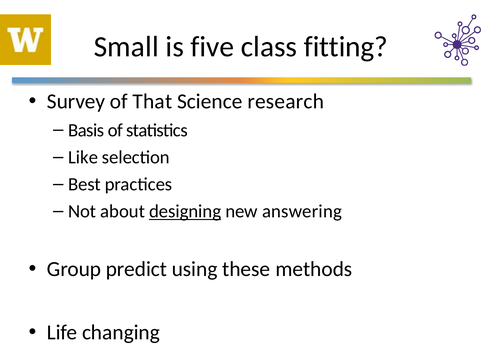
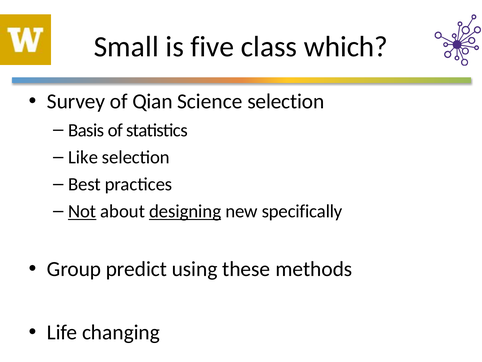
fitting: fitting -> which
That: That -> Qian
Science research: research -> selection
Not underline: none -> present
answering: answering -> specifically
